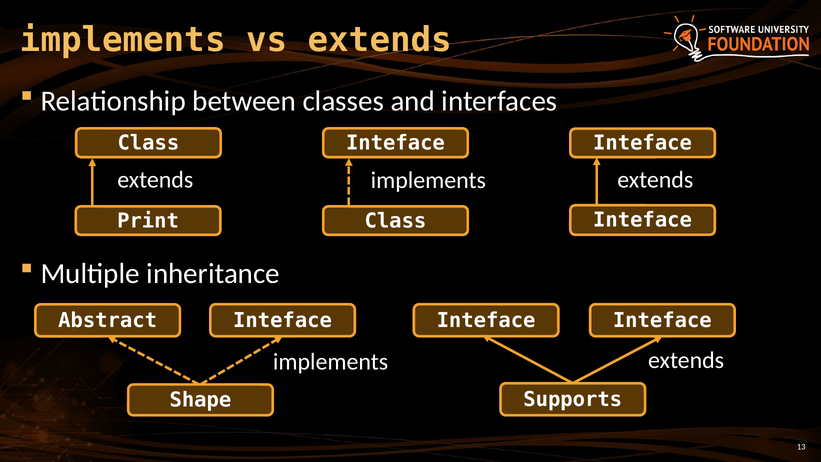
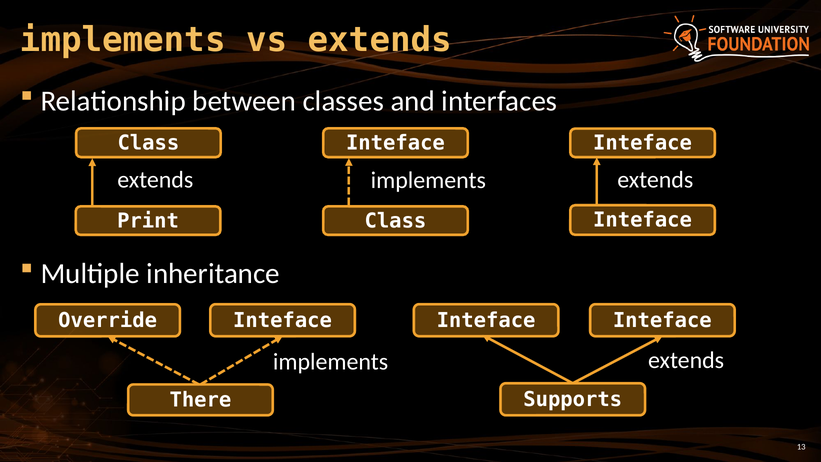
Abstract: Abstract -> Override
Shape: Shape -> There
